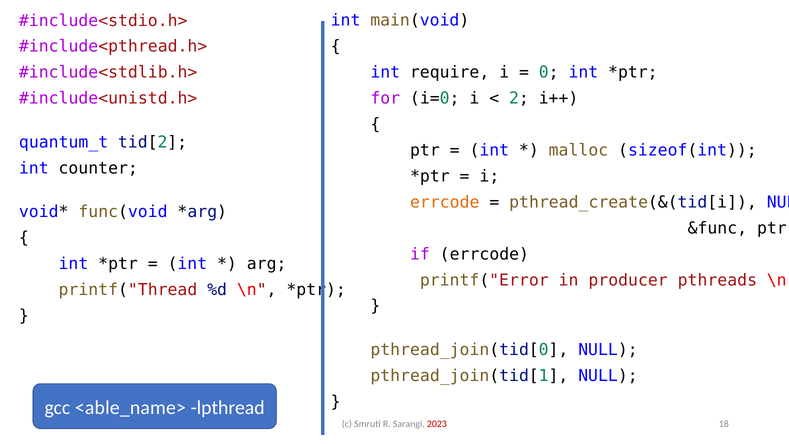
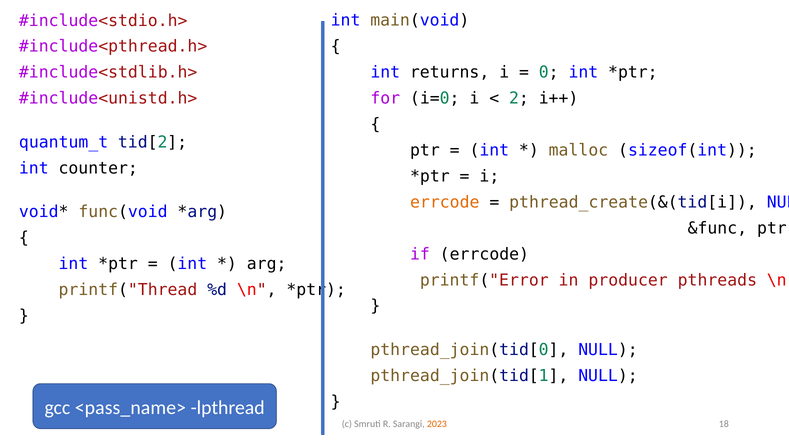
require: require -> returns
<able_name>: <able_name> -> <pass_name>
2023 colour: red -> orange
